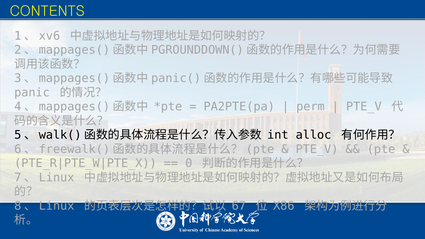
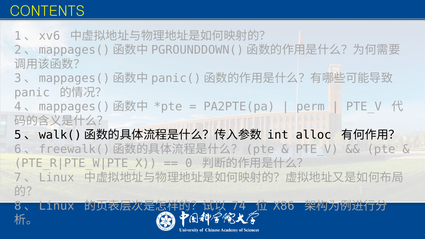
67: 67 -> 74
